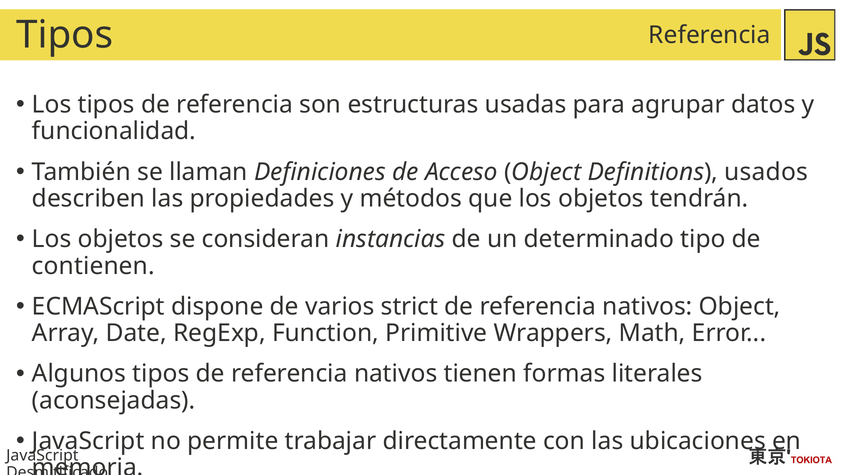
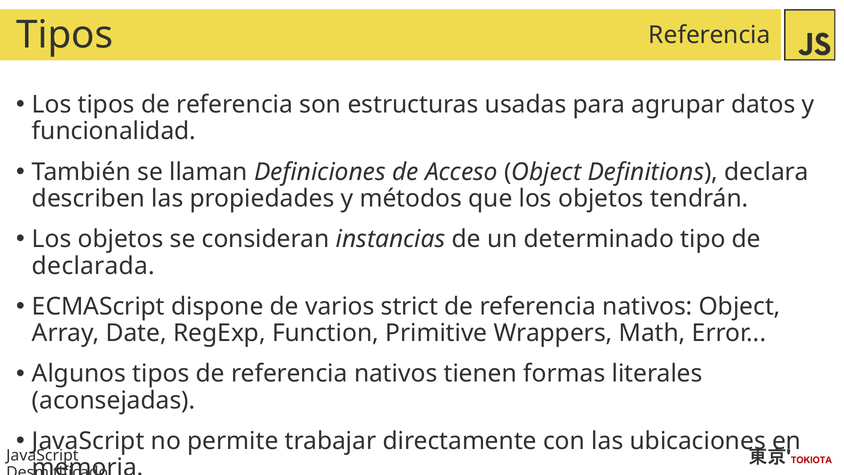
usados: usados -> declara
contienen: contienen -> declarada
